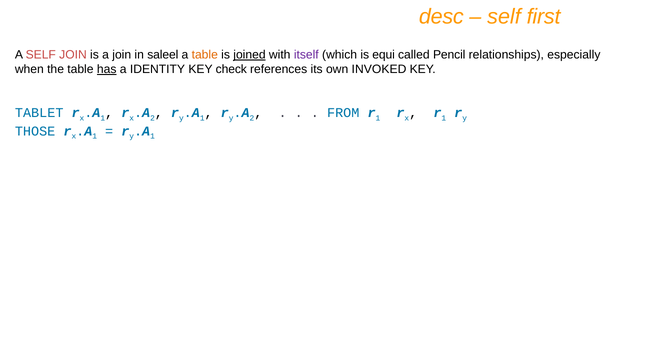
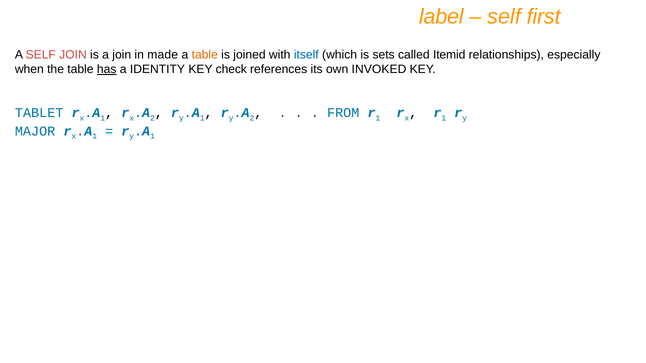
desc: desc -> label
saleel: saleel -> made
joined underline: present -> none
itself colour: purple -> blue
equi: equi -> sets
Pencil: Pencil -> Itemid
THOSE: THOSE -> MAJOR
